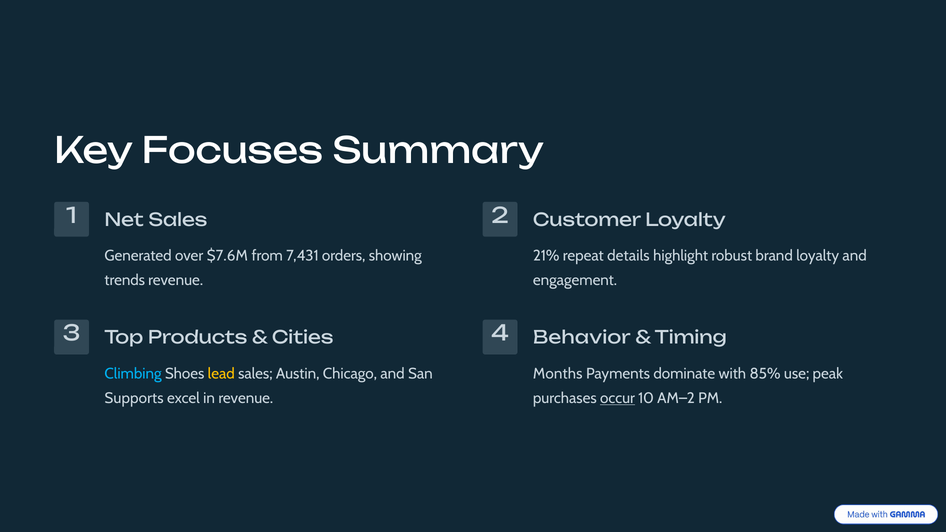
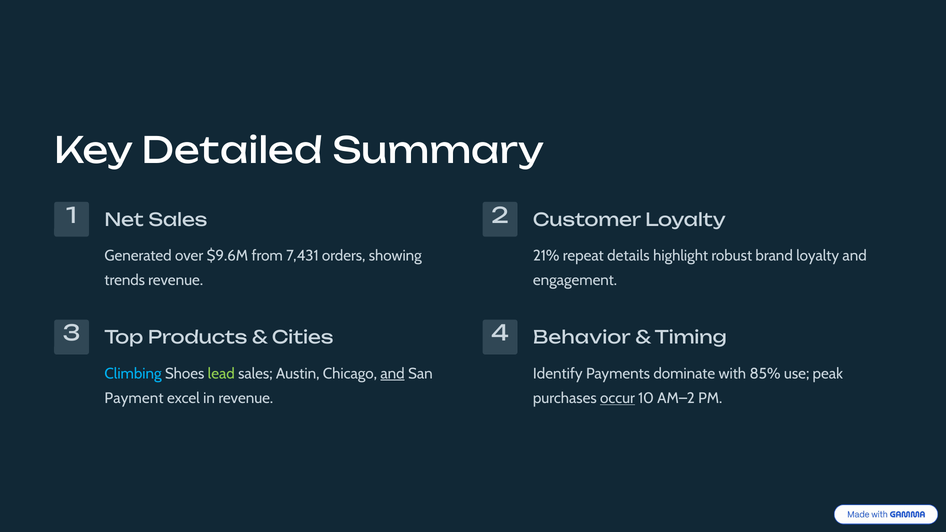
Focuses: Focuses -> Detailed
$7.6M: $7.6M -> $9.6M
lead colour: yellow -> light green
and at (393, 374) underline: none -> present
Months: Months -> Identify
Supports: Supports -> Payment
